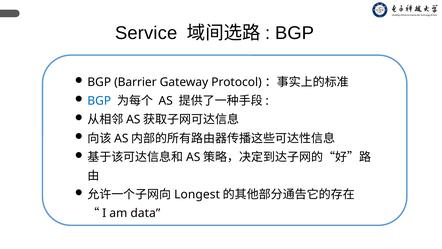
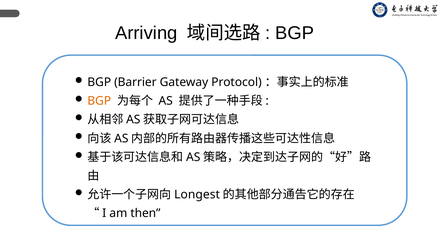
Service: Service -> Arriving
BGP at (99, 101) colour: blue -> orange
data: data -> then
